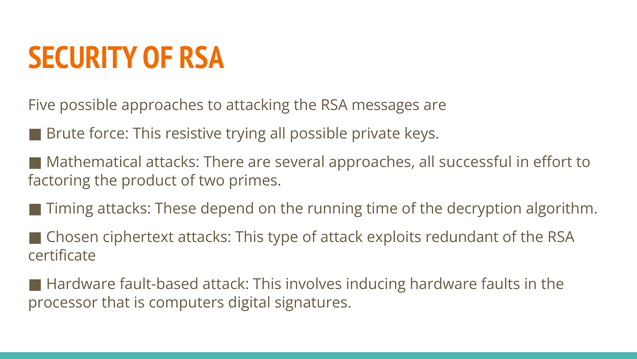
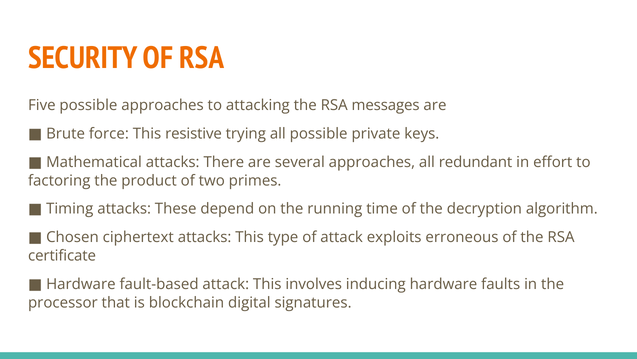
successful: successful -> redundant
redundant: redundant -> erroneous
computers: computers -> blockchain
